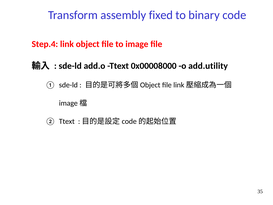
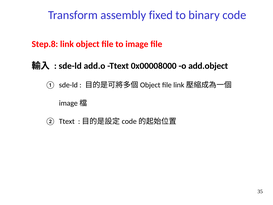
Step.4: Step.4 -> Step.8
add.utility: add.utility -> add.object
